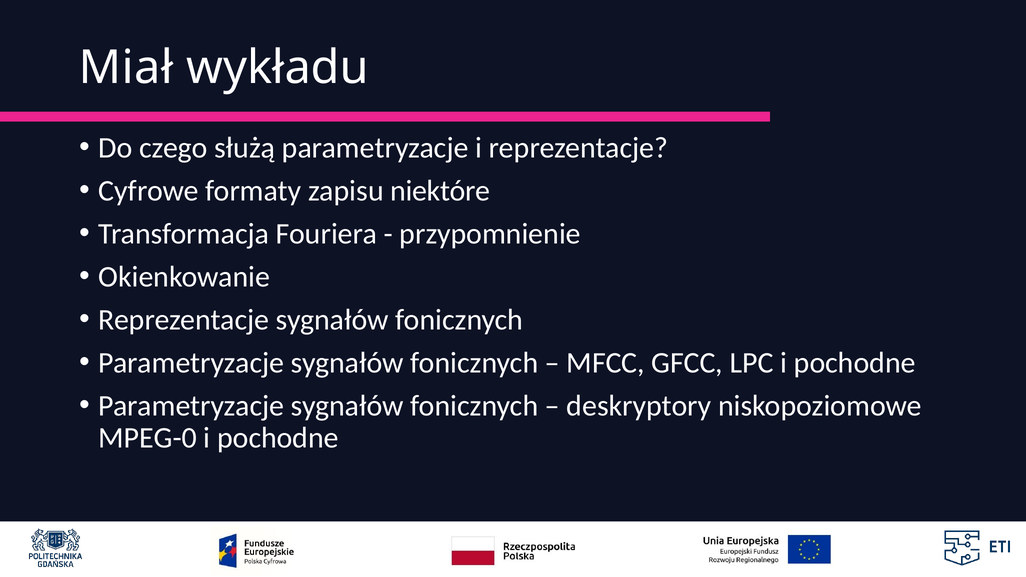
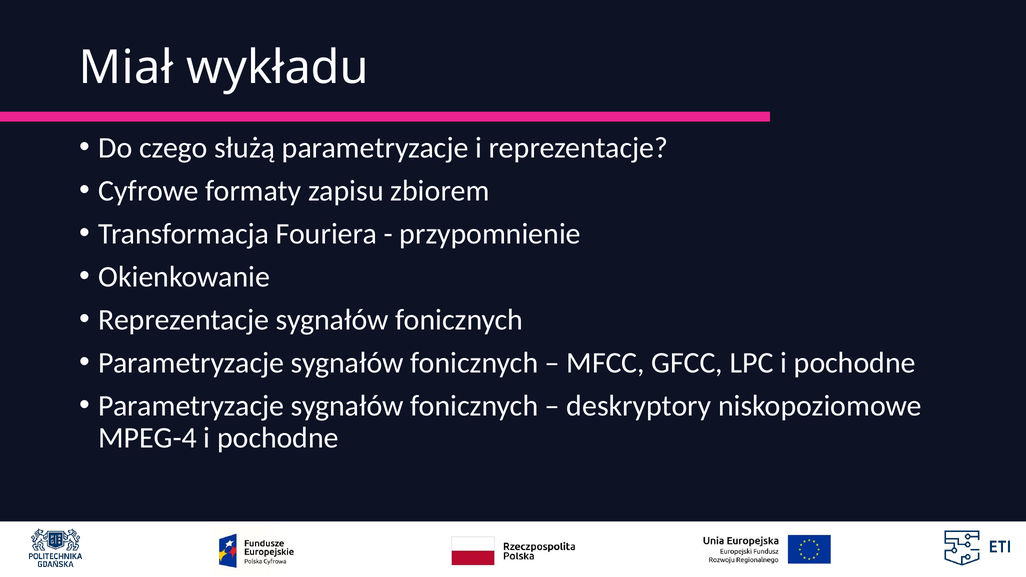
niektóre: niektóre -> zbiorem
MPEG-0: MPEG-0 -> MPEG-4
